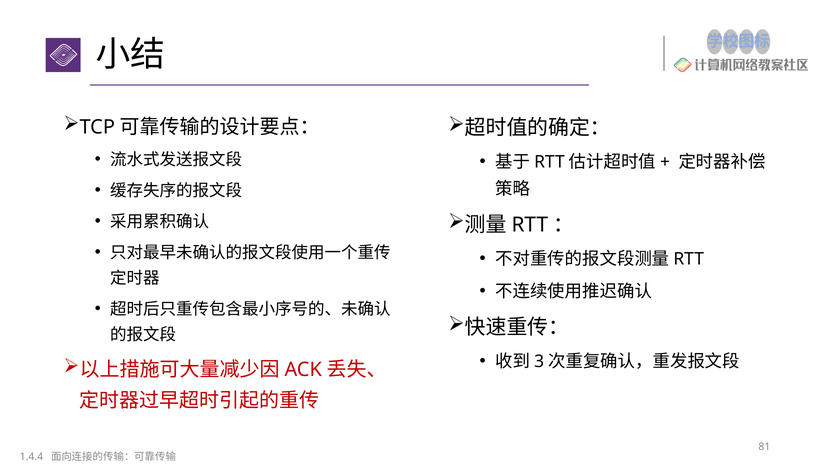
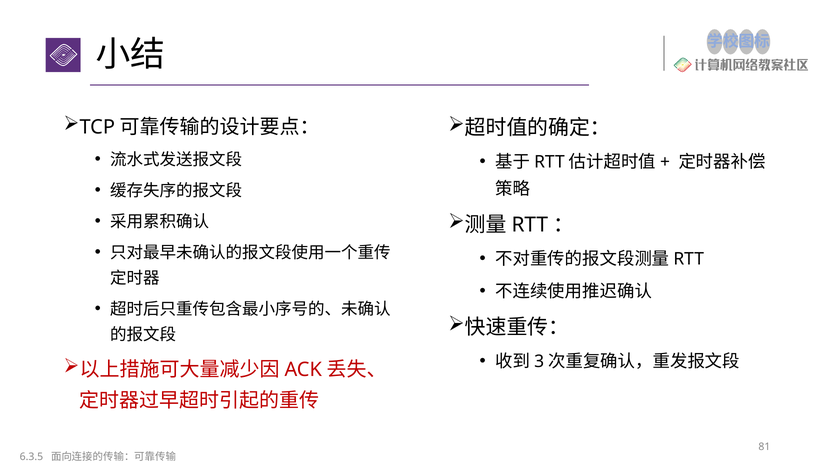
1.4.4: 1.4.4 -> 6.3.5
